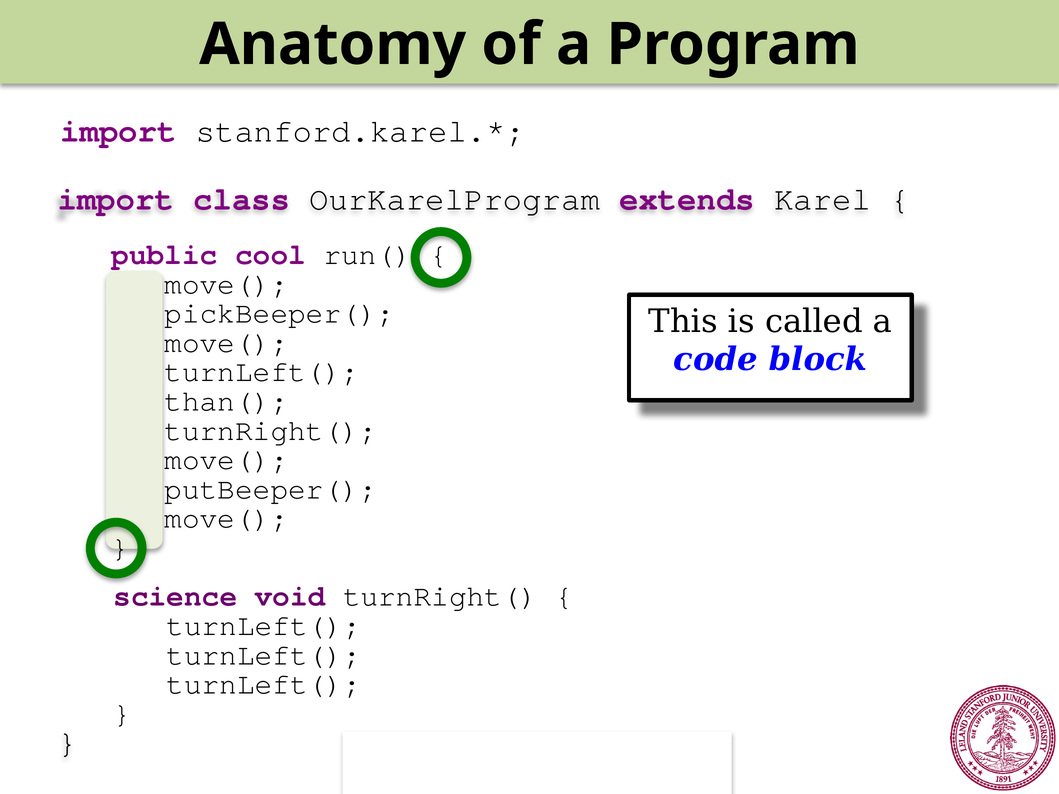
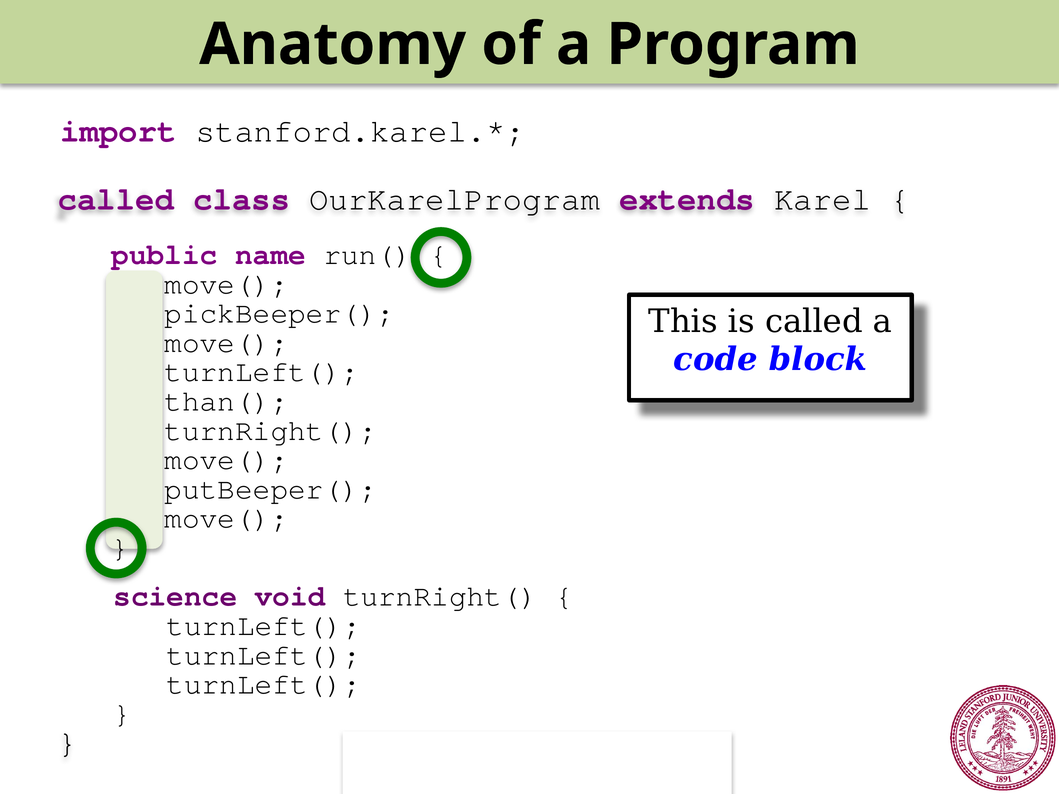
import at (116, 199): import -> called
cool: cool -> name
